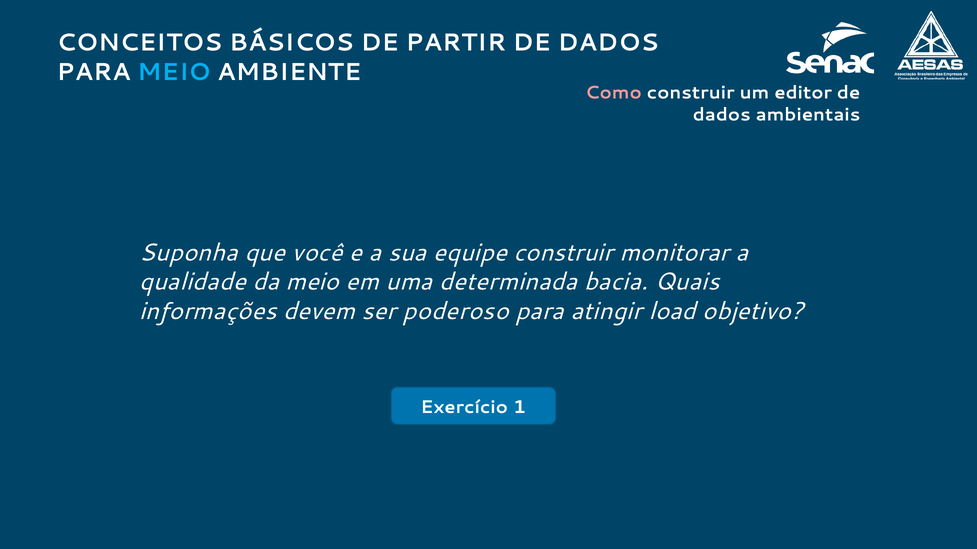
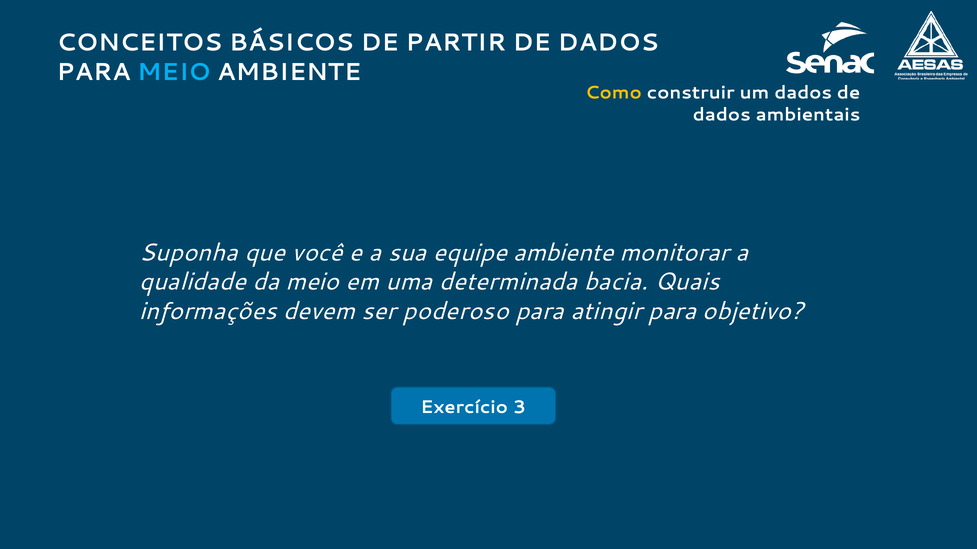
Como colour: pink -> yellow
um editor: editor -> dados
equipe construir: construir -> ambiente
atingir load: load -> para
1: 1 -> 3
